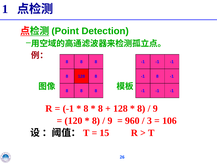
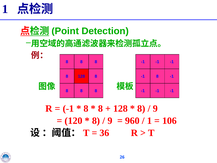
3 at (149, 121): 3 -> 1
15: 15 -> 36
